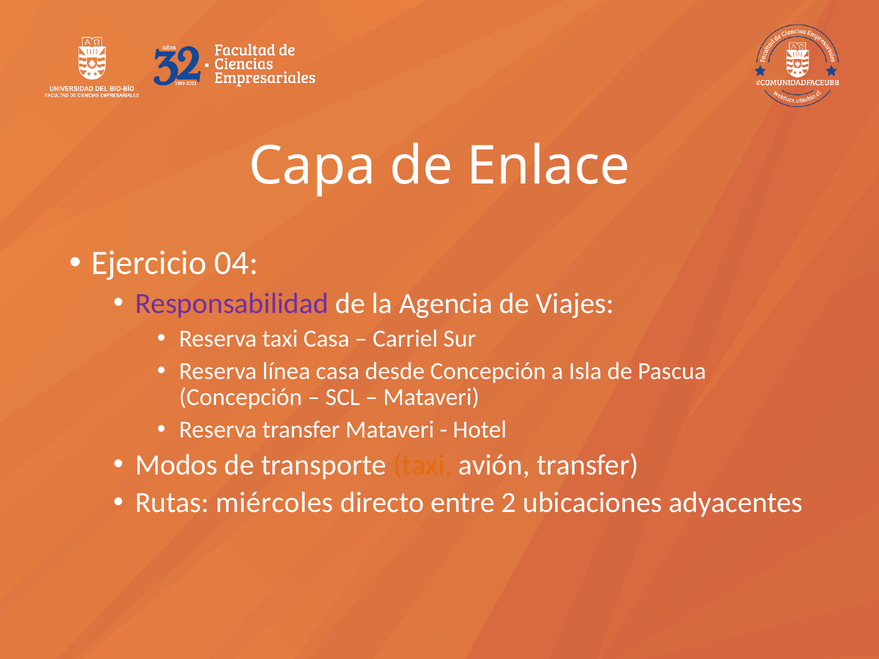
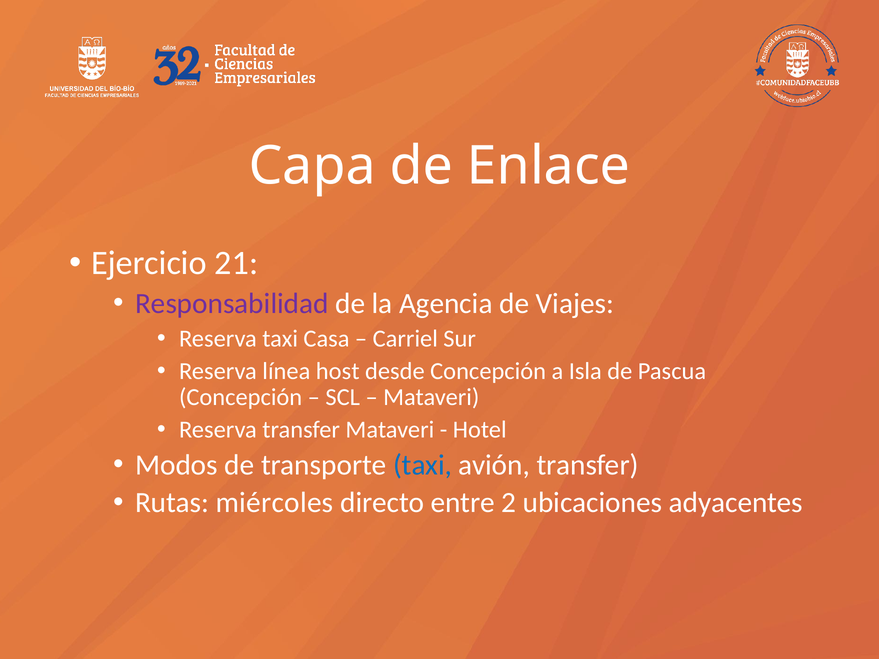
04: 04 -> 21
línea casa: casa -> host
taxi at (422, 465) colour: orange -> blue
